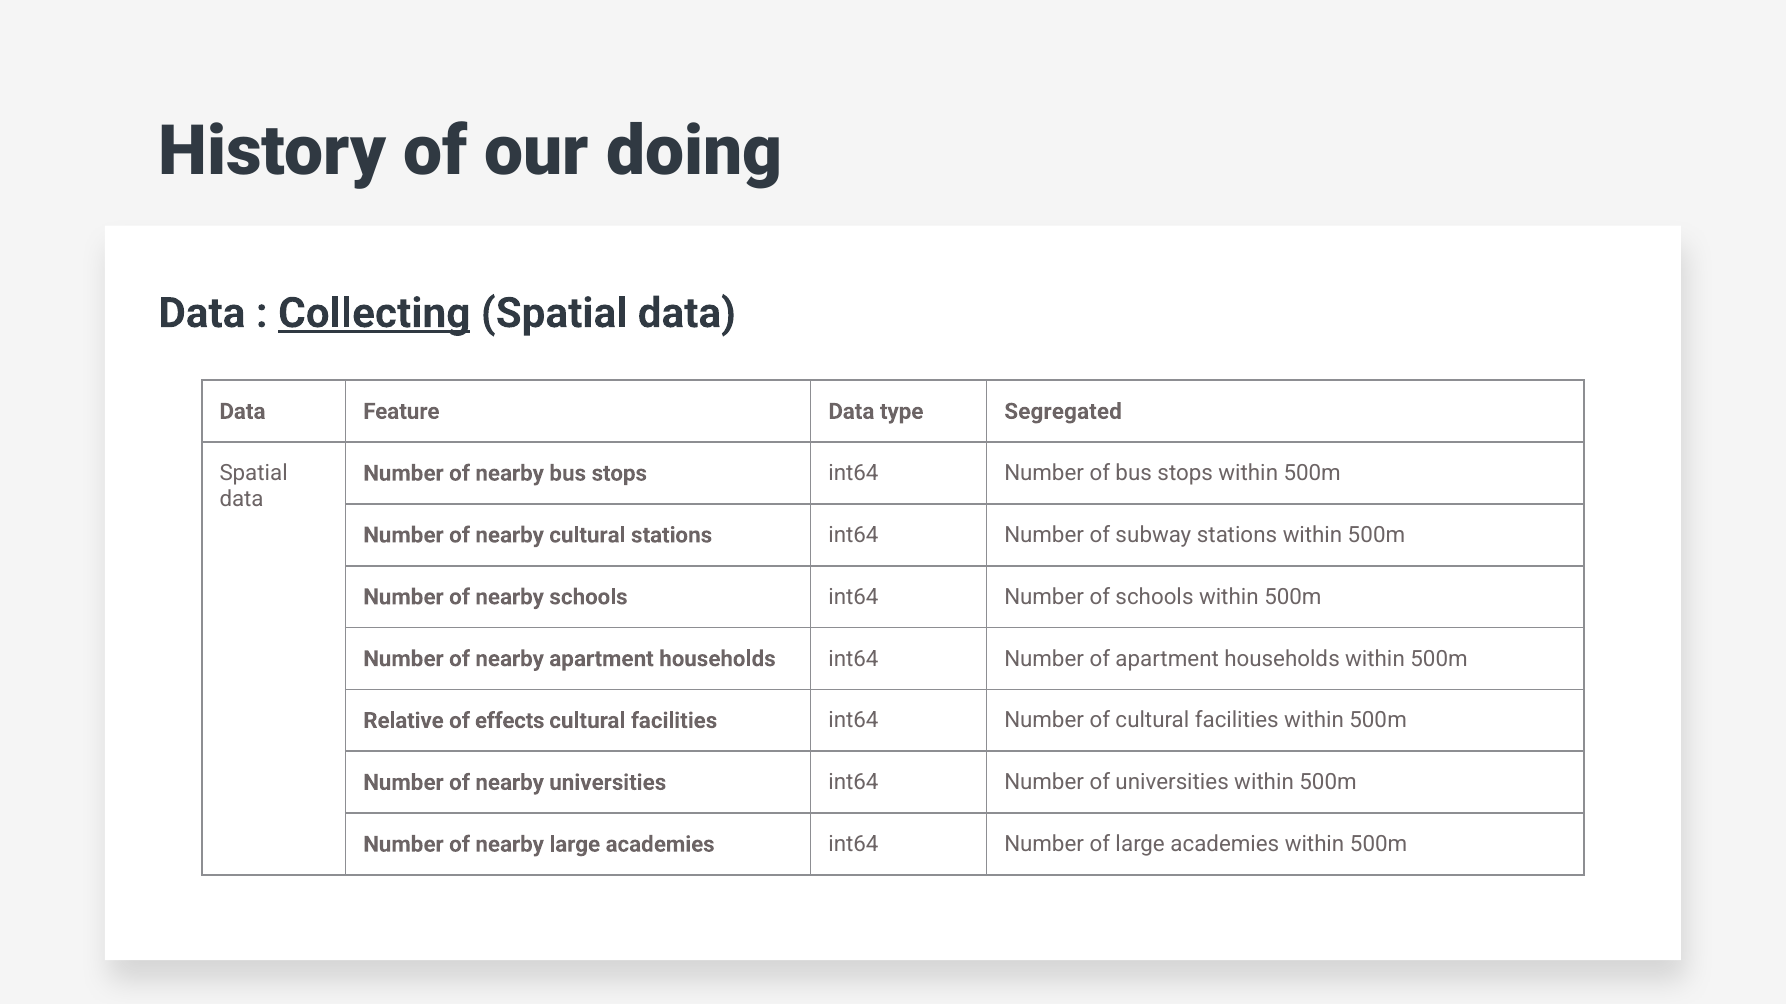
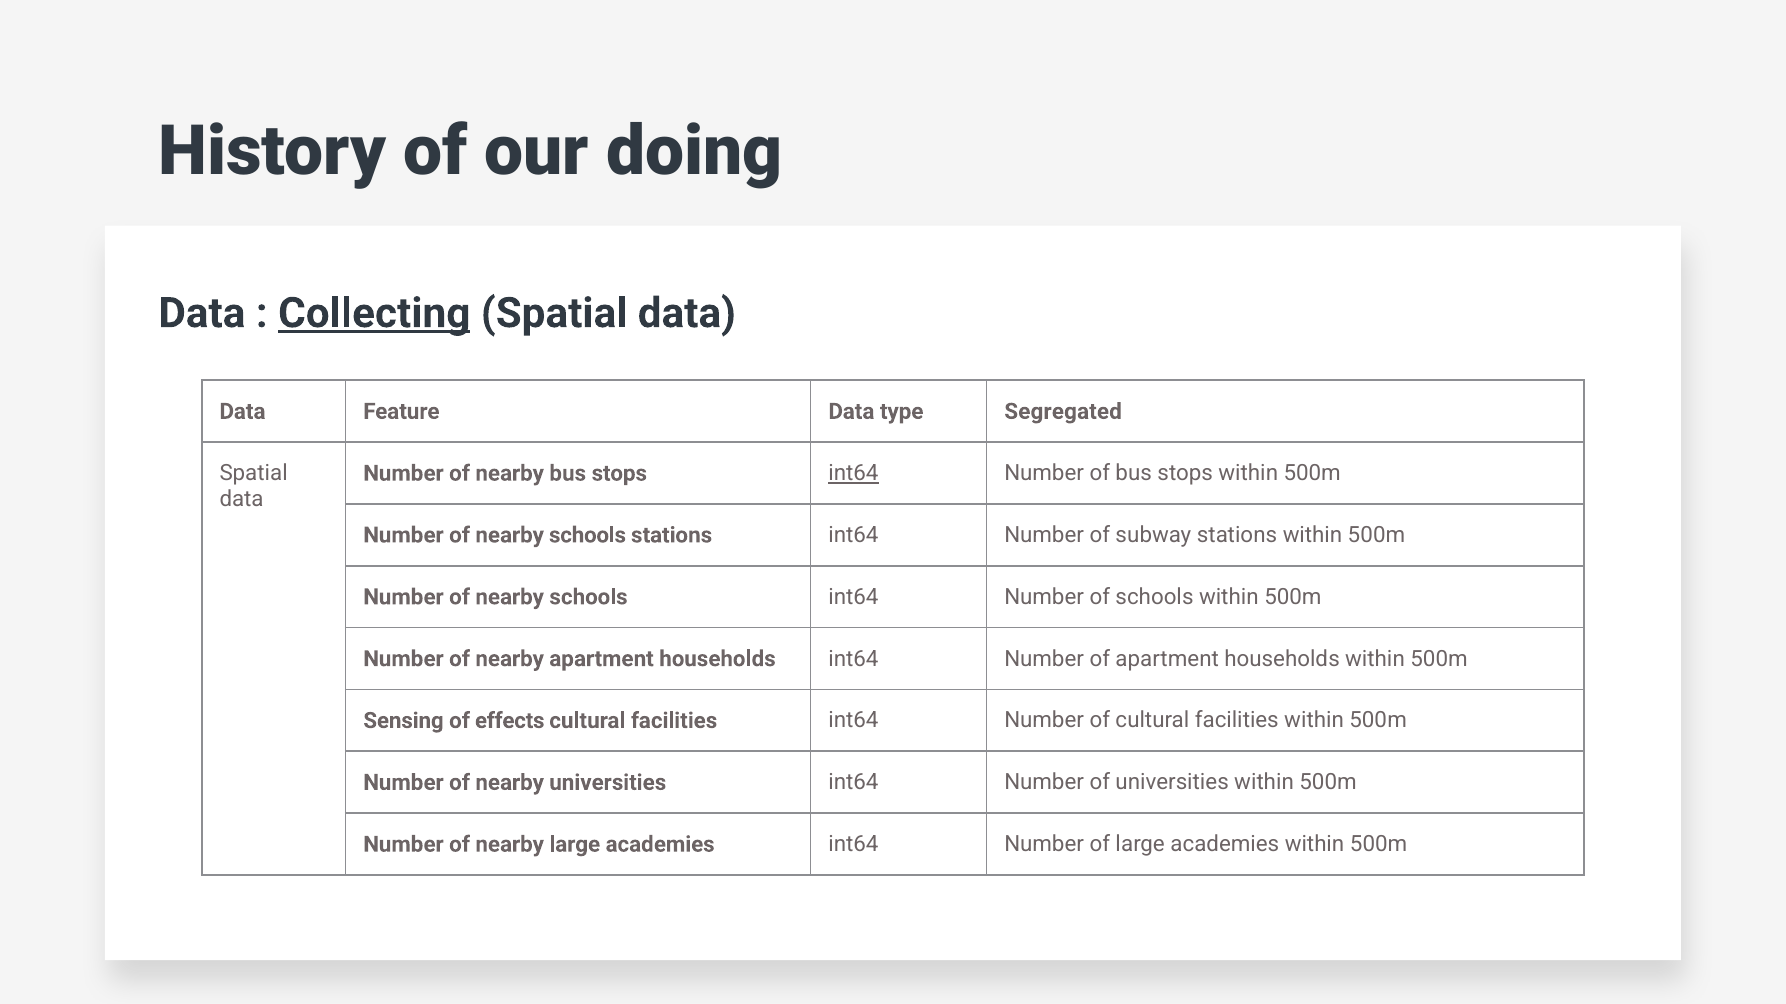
int64 at (853, 474) underline: none -> present
cultural at (587, 535): cultural -> schools
Relative: Relative -> Sensing
